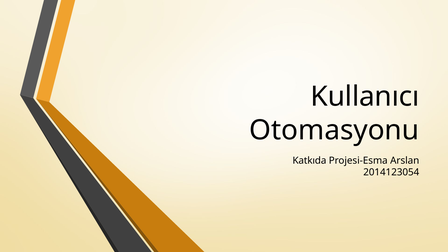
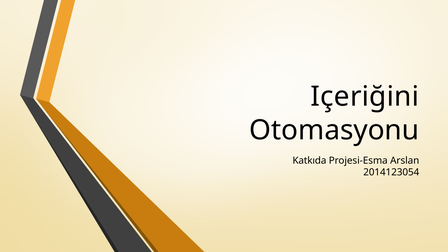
Kullanıcı: Kullanıcı -> Içeriğini
